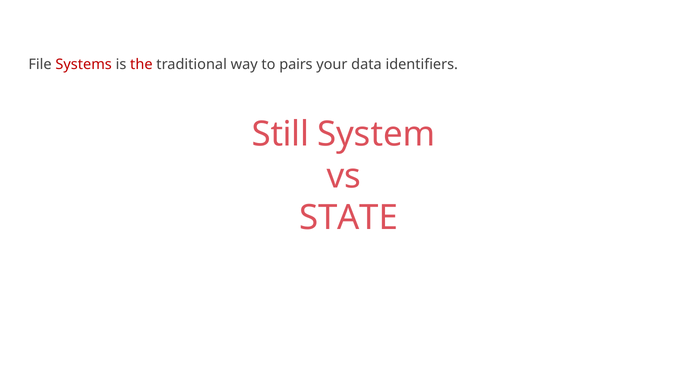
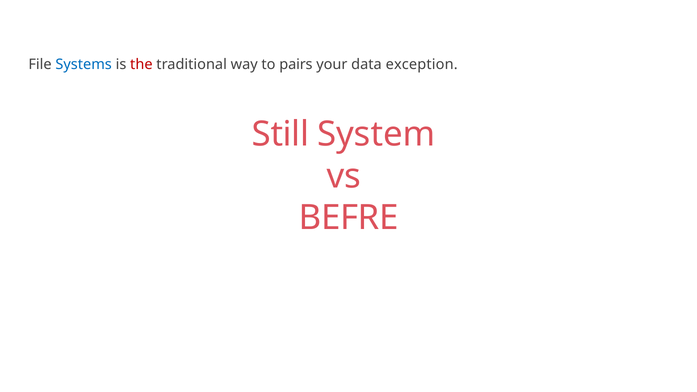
Systems colour: red -> blue
identifiers: identifiers -> exception
STATE: STATE -> BEFRE
